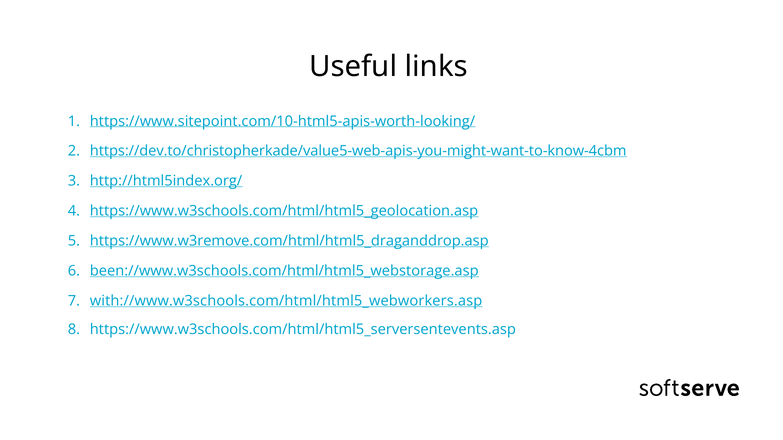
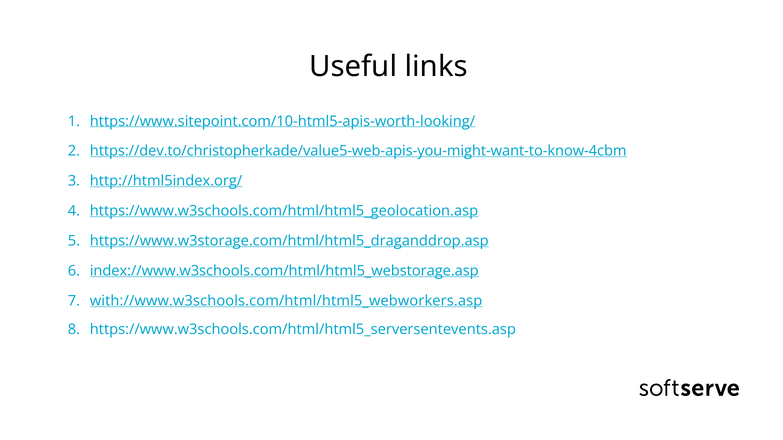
https://www.w3remove.com/html/html5_draganddrop.asp: https://www.w3remove.com/html/html5_draganddrop.asp -> https://www.w3storage.com/html/html5_draganddrop.asp
been://www.w3schools.com/html/html5_webstorage.asp: been://www.w3schools.com/html/html5_webstorage.asp -> index://www.w3schools.com/html/html5_webstorage.asp
